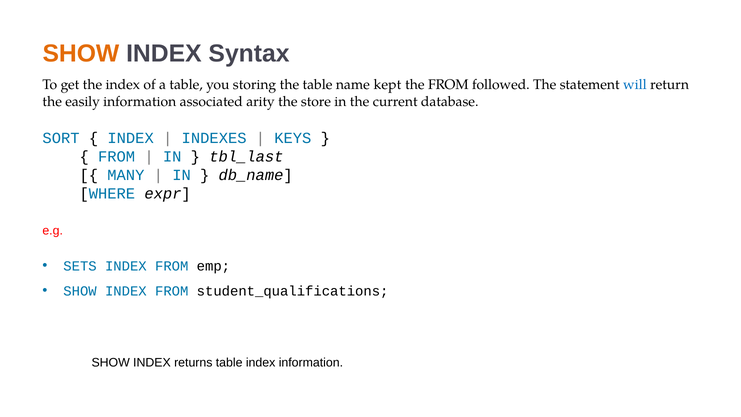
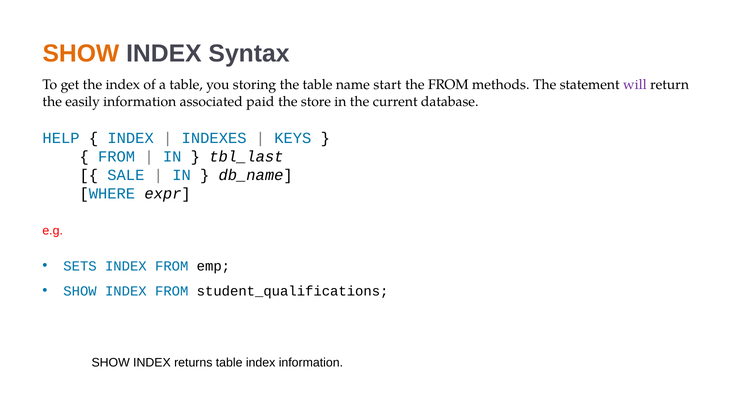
kept: kept -> start
followed: followed -> methods
will colour: blue -> purple
arity: arity -> paid
SORT: SORT -> HELP
MANY: MANY -> SALE
